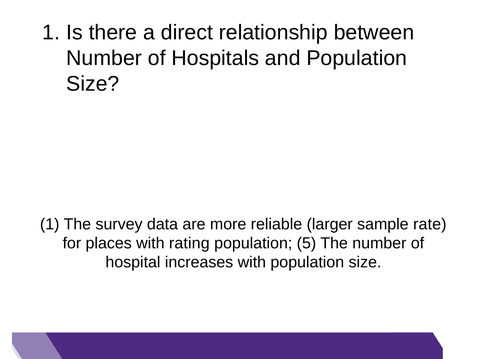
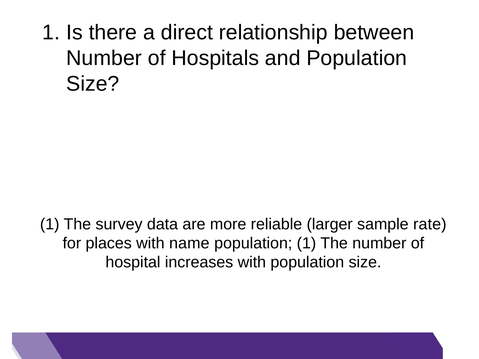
rating: rating -> name
population 5: 5 -> 1
